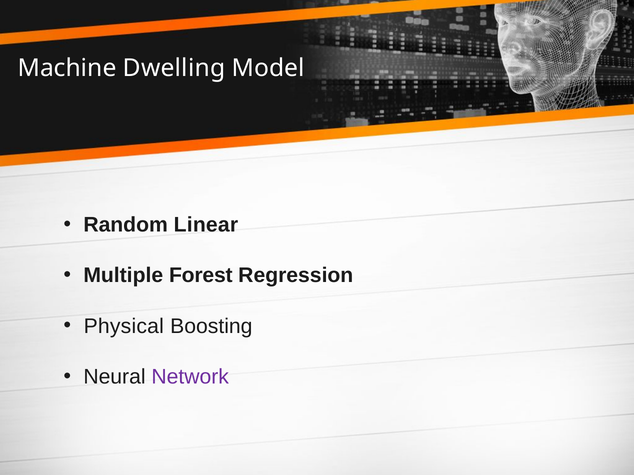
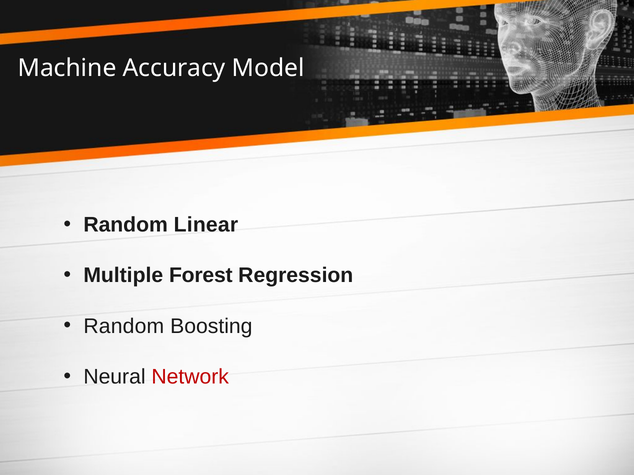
Dwelling: Dwelling -> Accuracy
Physical at (124, 326): Physical -> Random
Network colour: purple -> red
